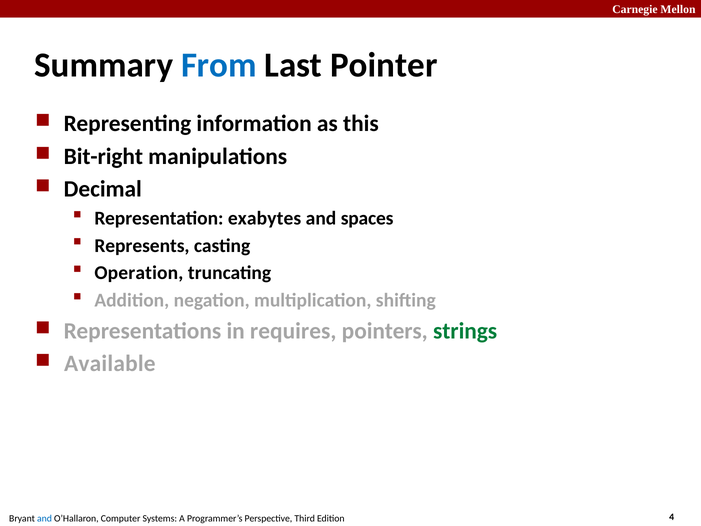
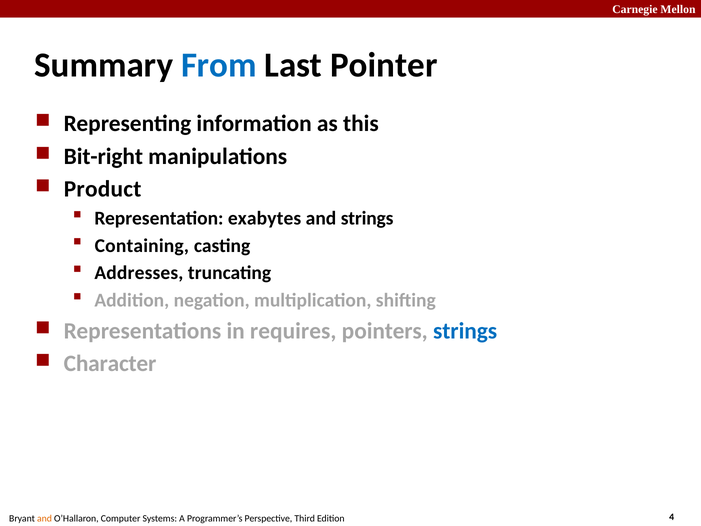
Decimal: Decimal -> Product
and spaces: spaces -> strings
Represents: Represents -> Containing
Operation: Operation -> Addresses
strings at (465, 331) colour: green -> blue
Available: Available -> Character
and at (44, 518) colour: blue -> orange
